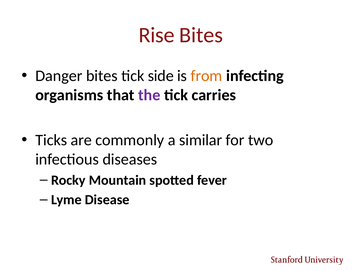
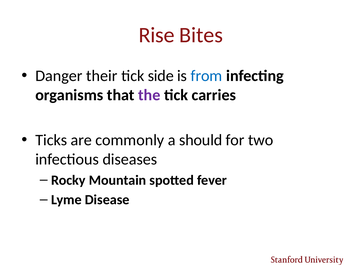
Danger bites: bites -> their
from colour: orange -> blue
similar: similar -> should
